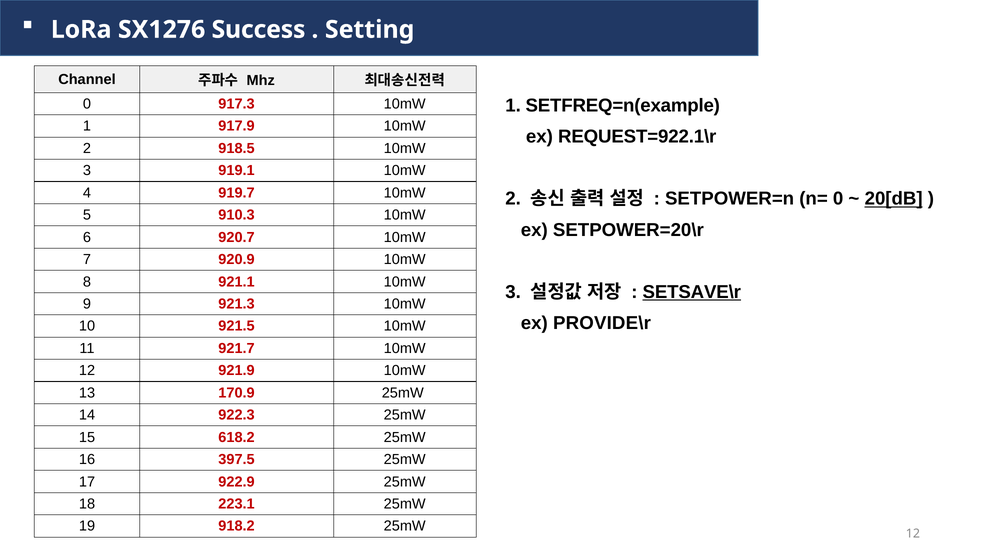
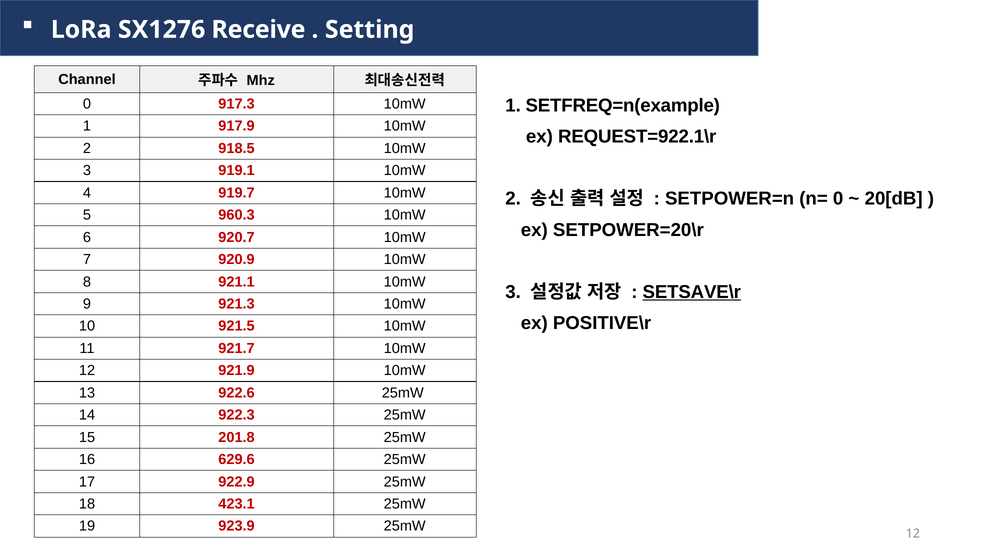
Success: Success -> Receive
20[dB underline: present -> none
910.3: 910.3 -> 960.3
PROVIDE\r: PROVIDE\r -> POSITIVE\r
170.9: 170.9 -> 922.6
618.2: 618.2 -> 201.8
397.5: 397.5 -> 629.6
223.1: 223.1 -> 423.1
918.2: 918.2 -> 923.9
